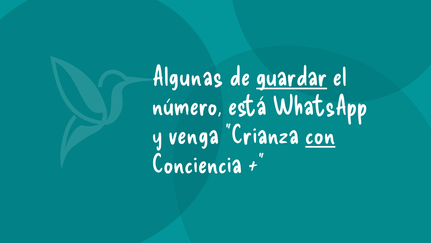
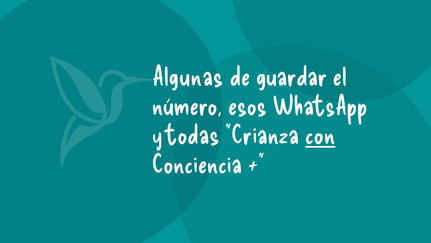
guardar underline: present -> none
está: está -> esos
venga: venga -> todas
